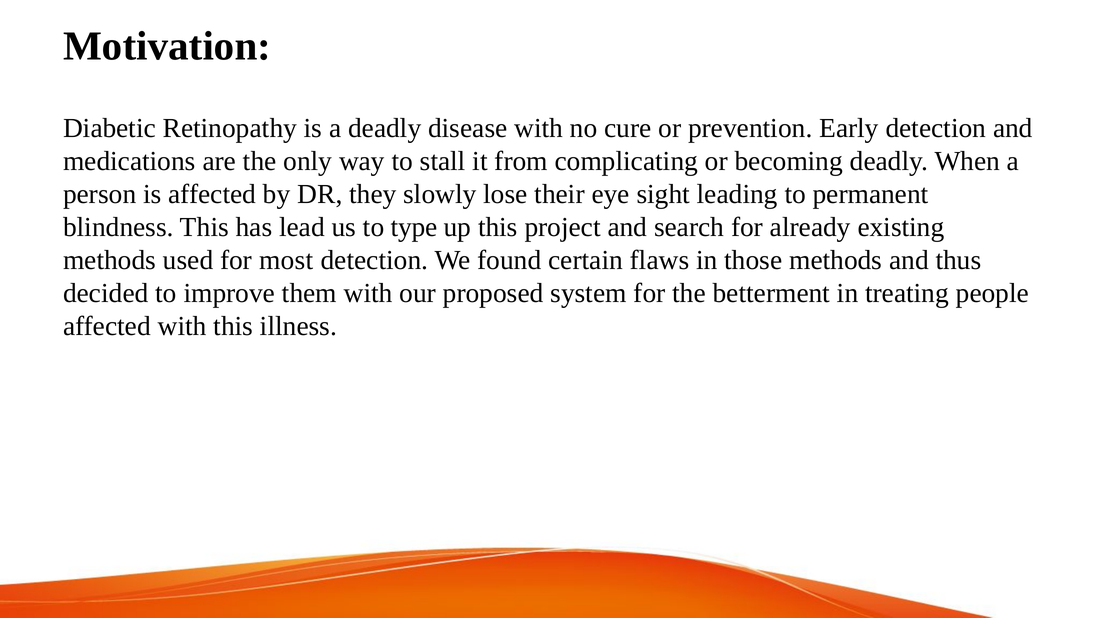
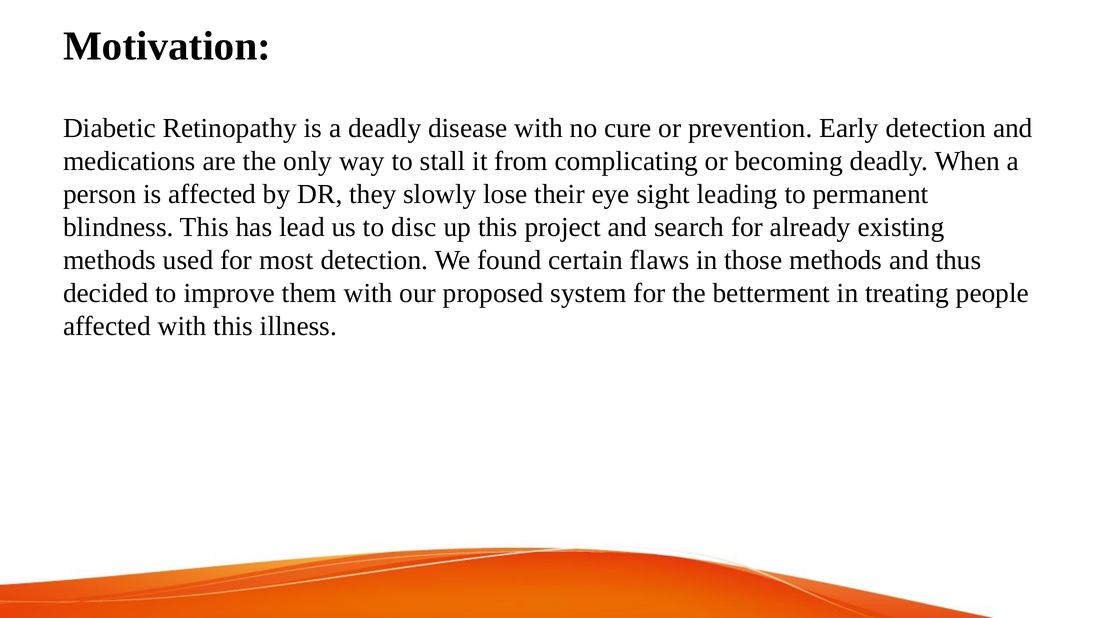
type: type -> disc
